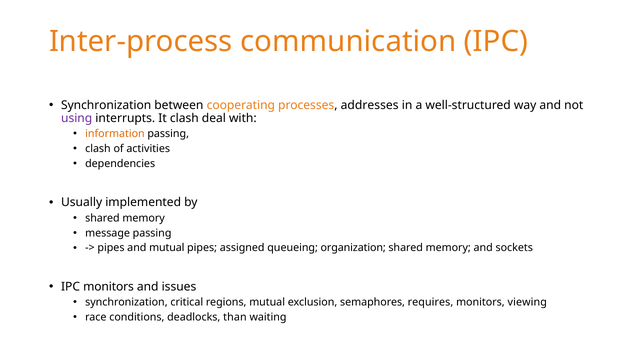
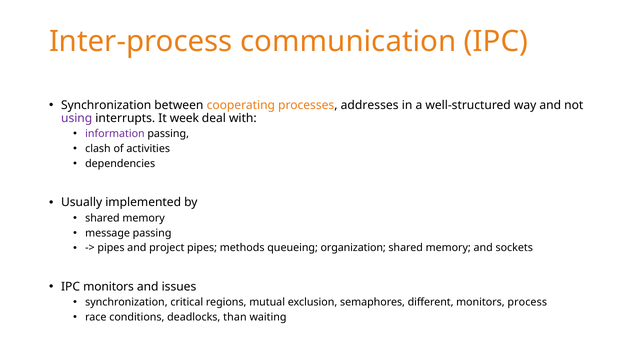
It clash: clash -> week
information colour: orange -> purple
and mutual: mutual -> project
assigned: assigned -> methods
requires: requires -> different
viewing: viewing -> process
